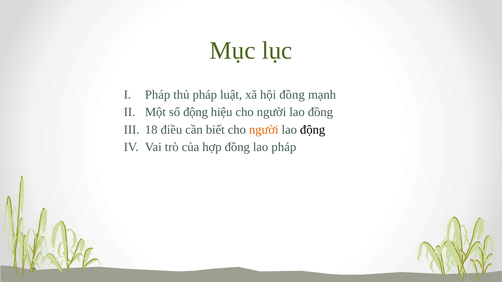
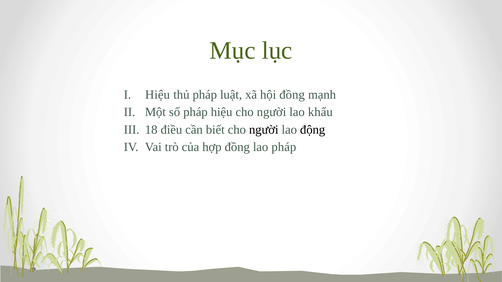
Pháp at (158, 95): Pháp -> Hiệu
số động: động -> pháp
lao đồng: đồng -> khẩu
người at (264, 130) colour: orange -> black
